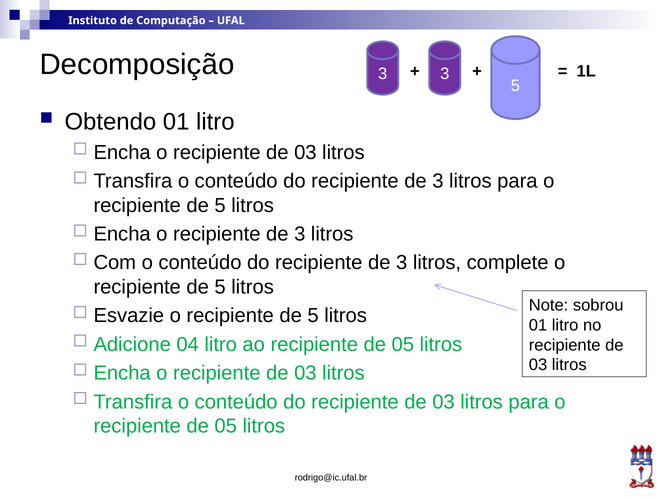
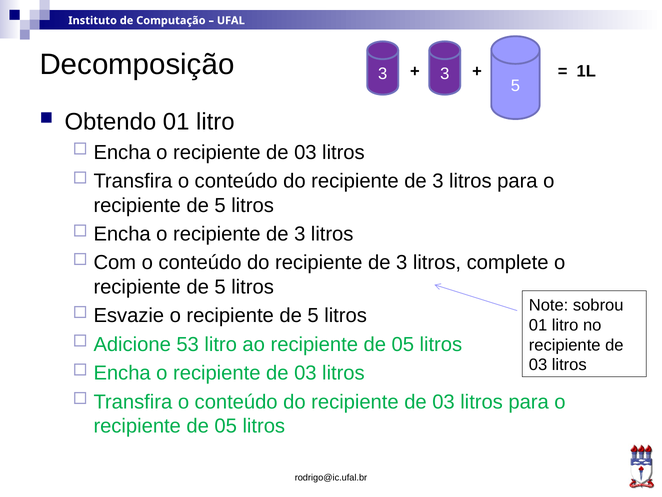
04: 04 -> 53
